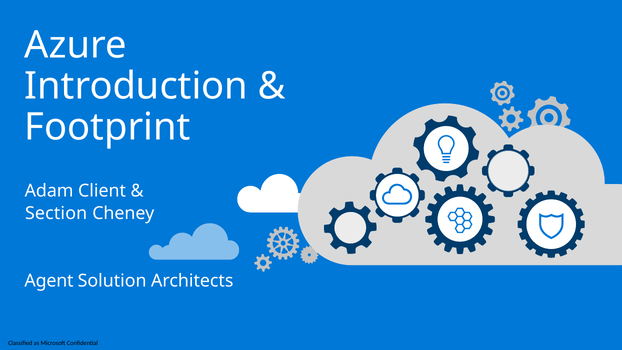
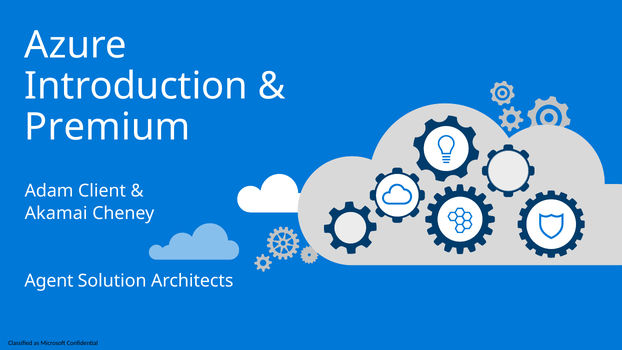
Footprint: Footprint -> Premium
Section: Section -> Akamai
